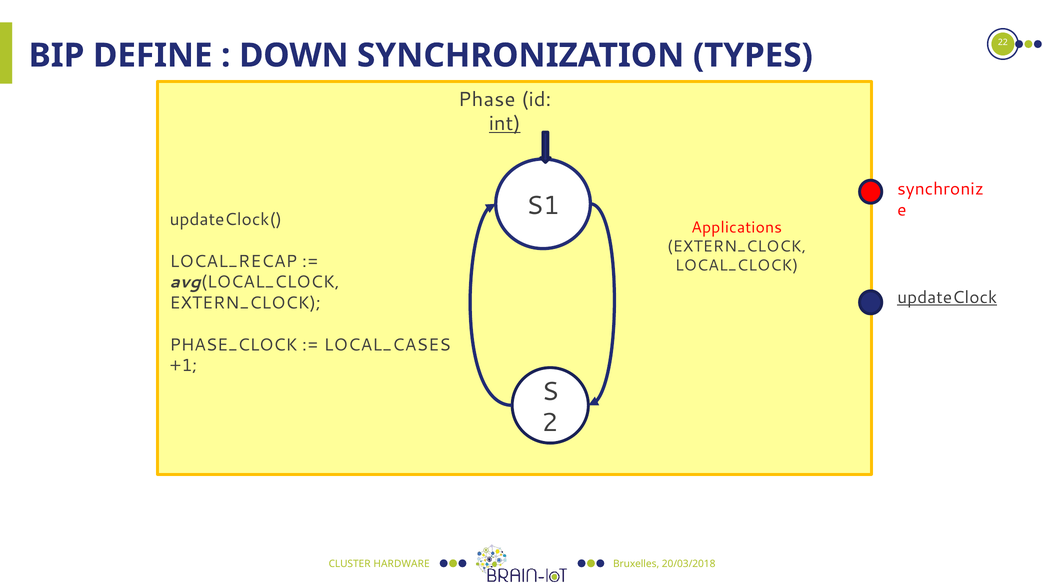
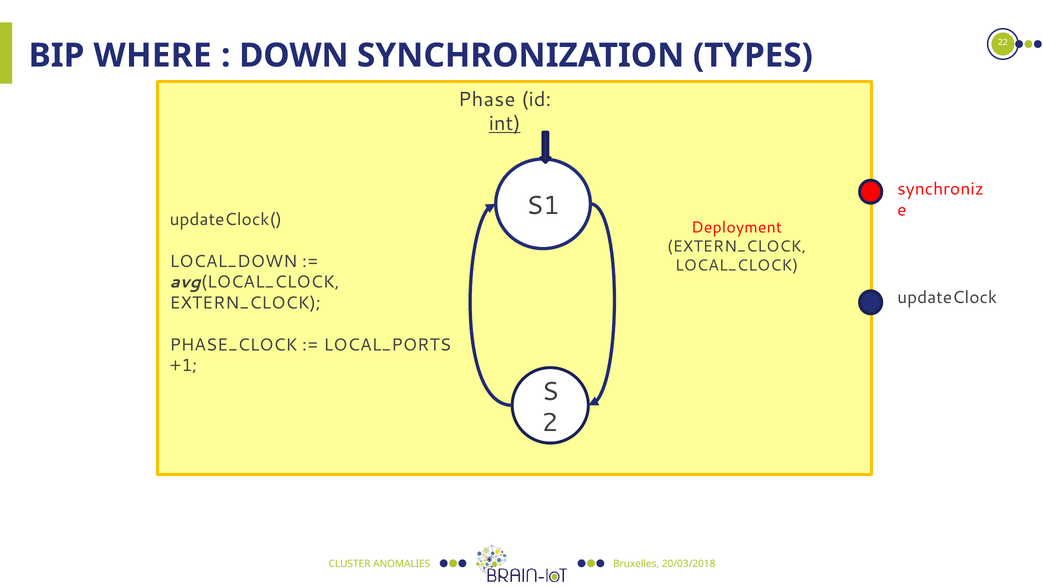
DEFINE: DEFINE -> WHERE
Applications: Applications -> Deployment
LOCAL_RECAP: LOCAL_RECAP -> LOCAL_DOWN
updateClock underline: present -> none
LOCAL_CASES: LOCAL_CASES -> LOCAL_PORTS
HARDWARE: HARDWARE -> ANOMALIES
